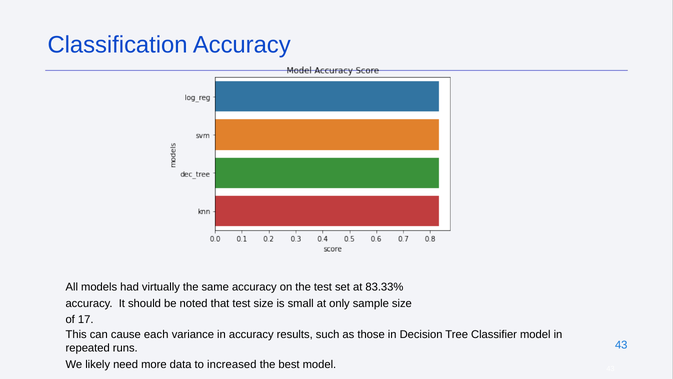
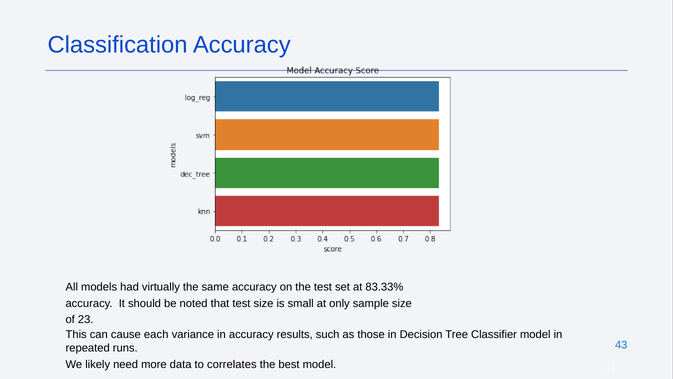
17: 17 -> 23
increased: increased -> correlates
